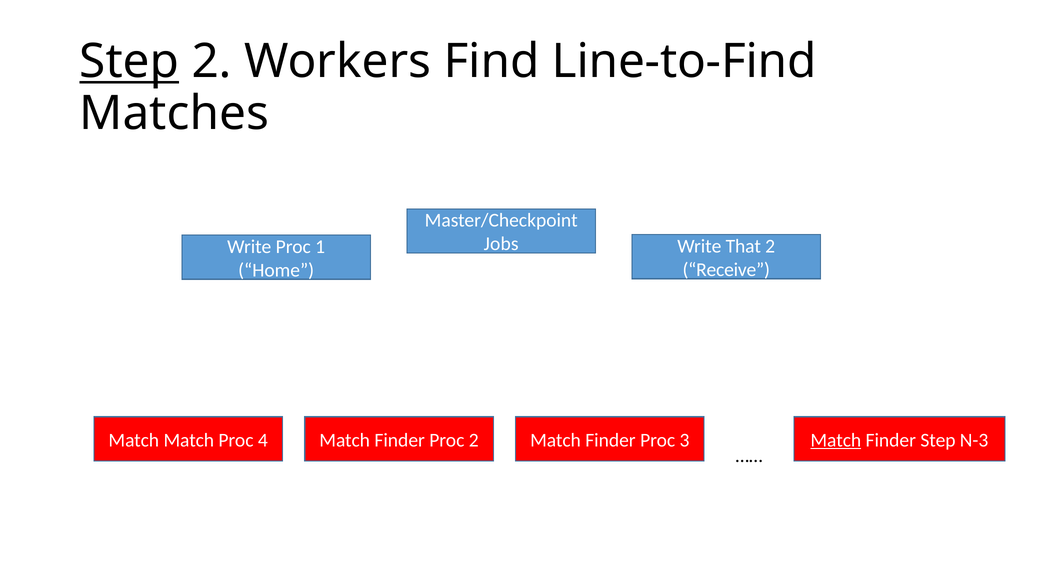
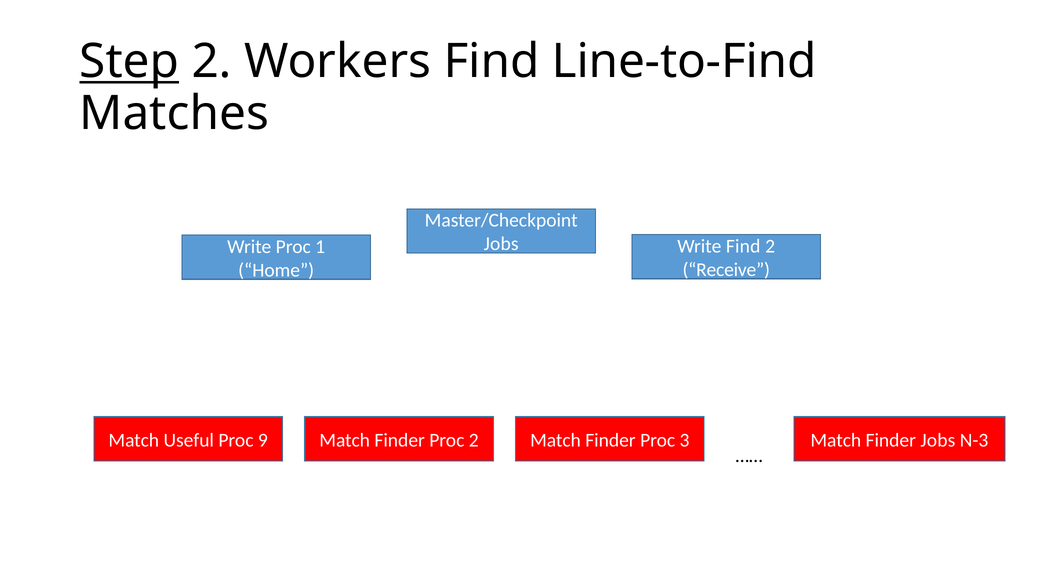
Write That: That -> Find
Match Match: Match -> Useful
4: 4 -> 9
Match at (836, 440) underline: present -> none
Finder Step: Step -> Jobs
